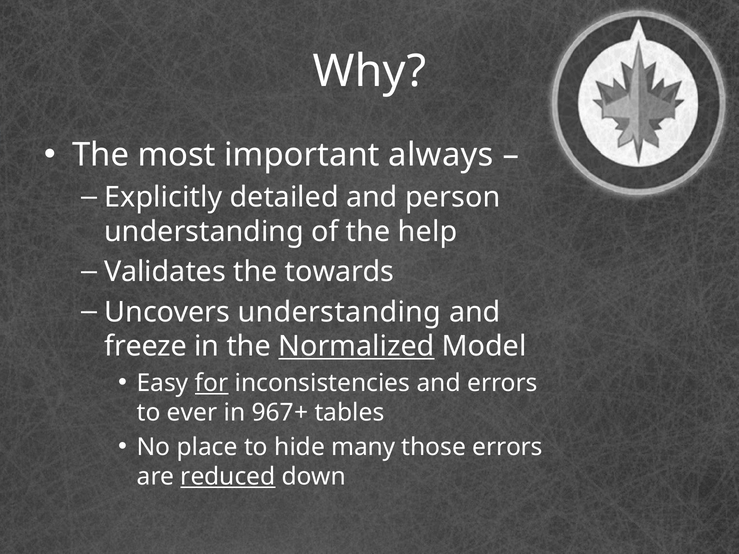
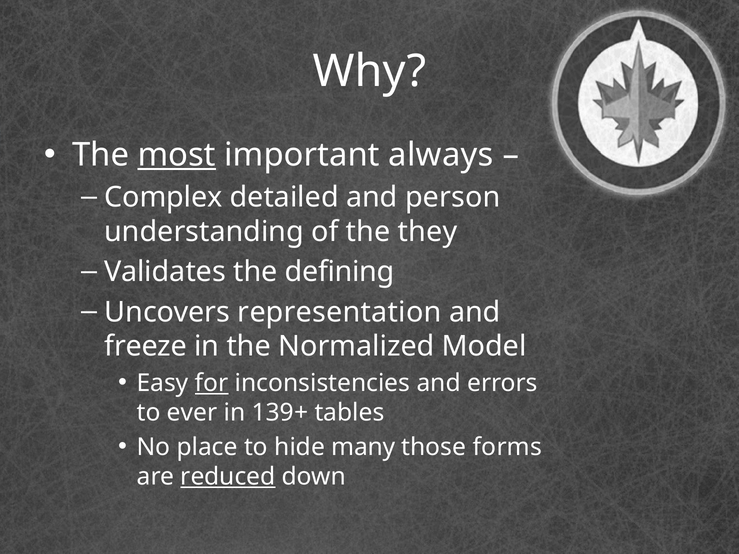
most underline: none -> present
Explicitly: Explicitly -> Complex
help: help -> they
towards: towards -> defining
Uncovers understanding: understanding -> representation
Normalized underline: present -> none
967+: 967+ -> 139+
those errors: errors -> forms
